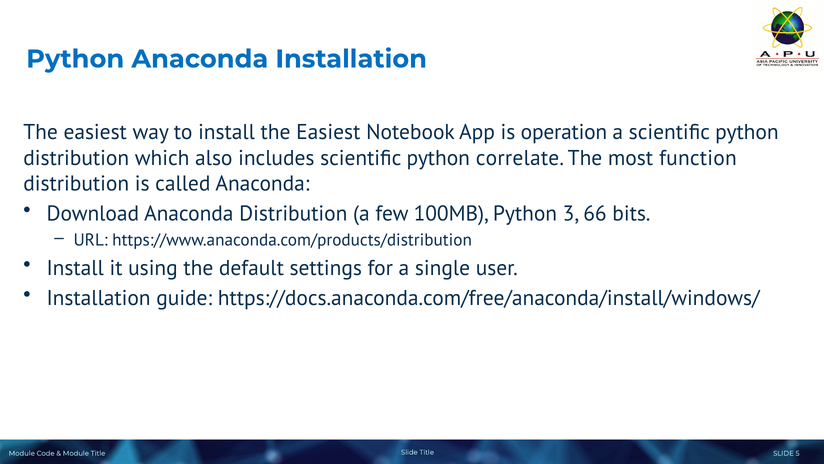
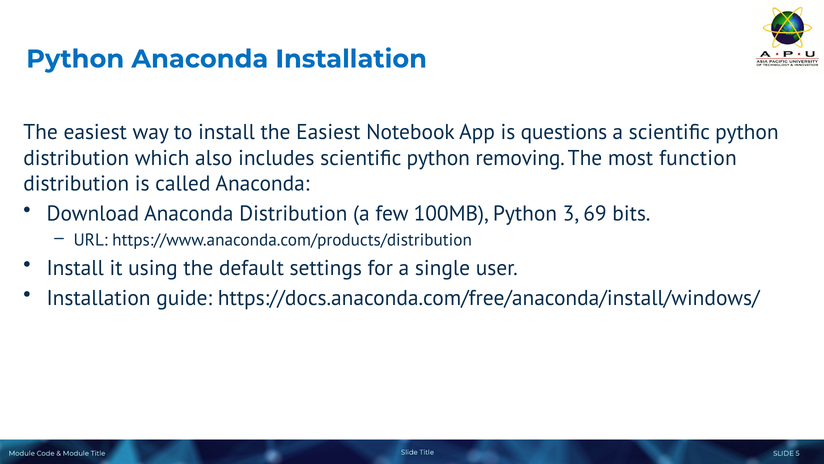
operation: operation -> questions
correlate: correlate -> removing
66: 66 -> 69
